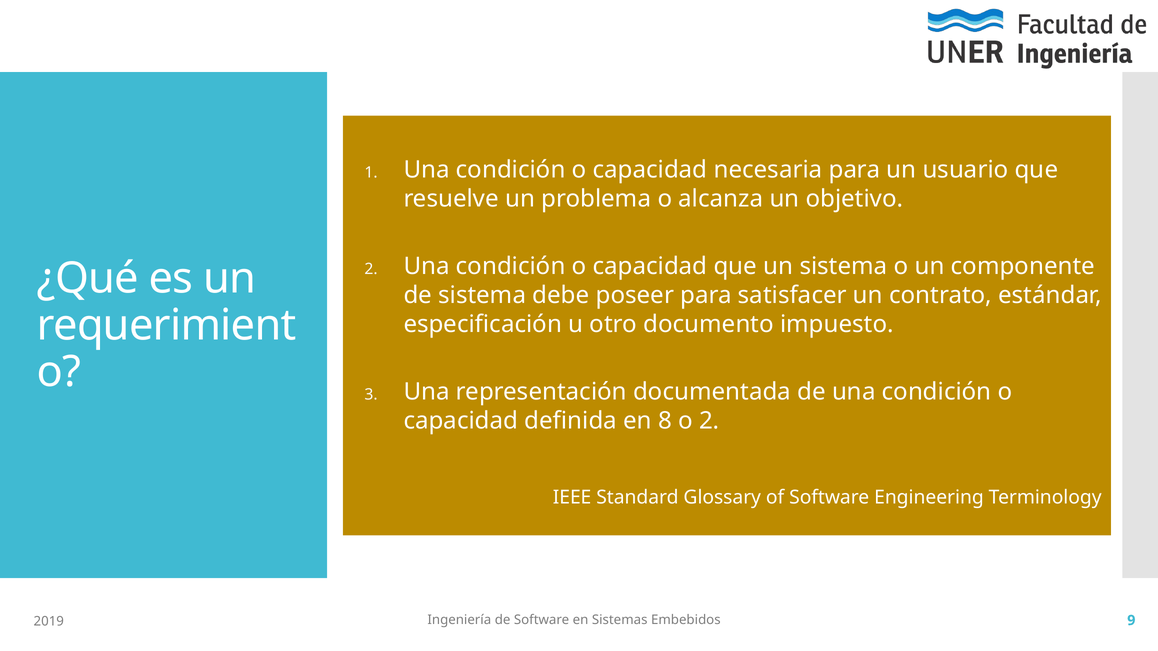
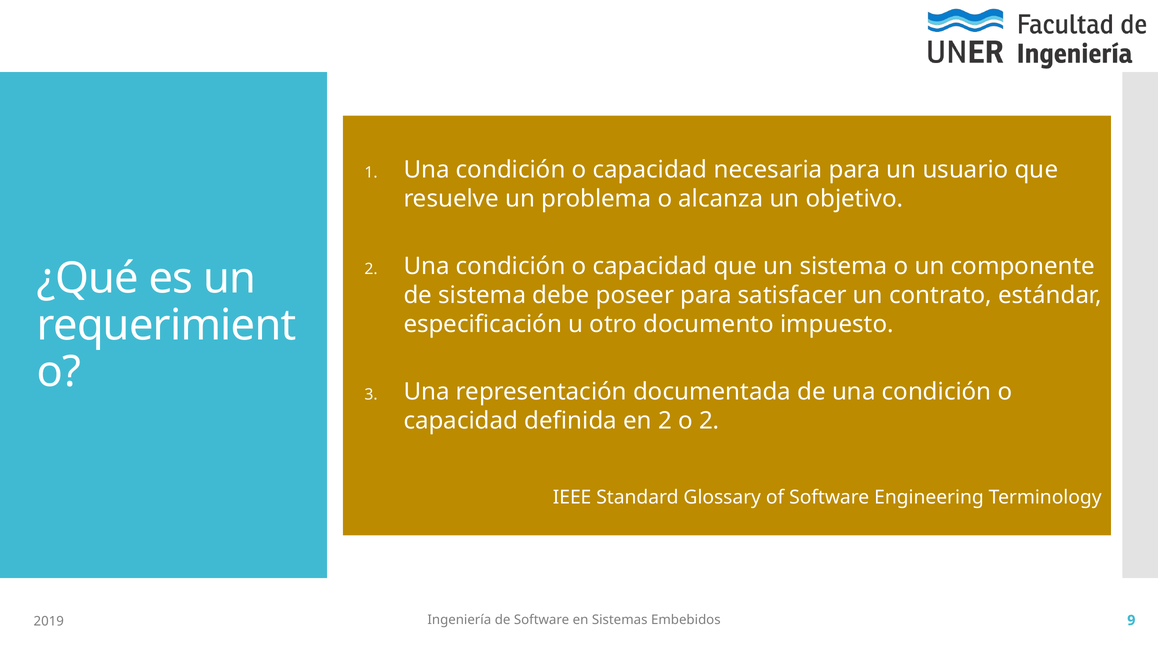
en 8: 8 -> 2
